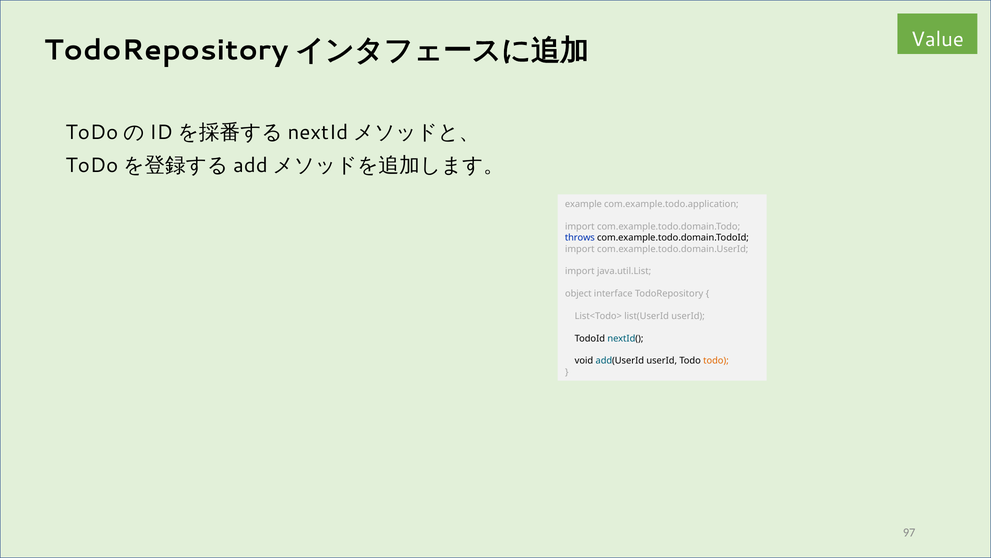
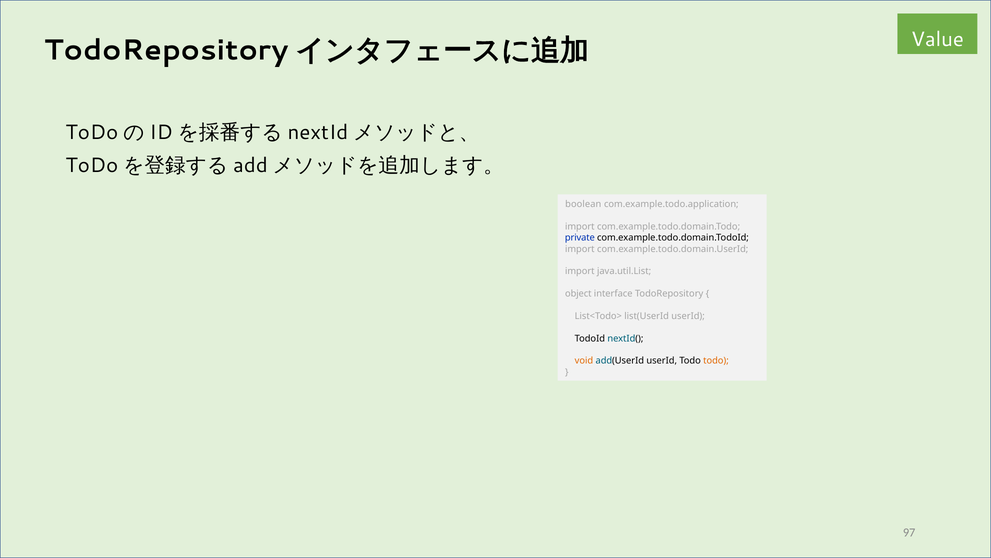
example: example -> boolean
throws: throws -> private
void colour: black -> orange
